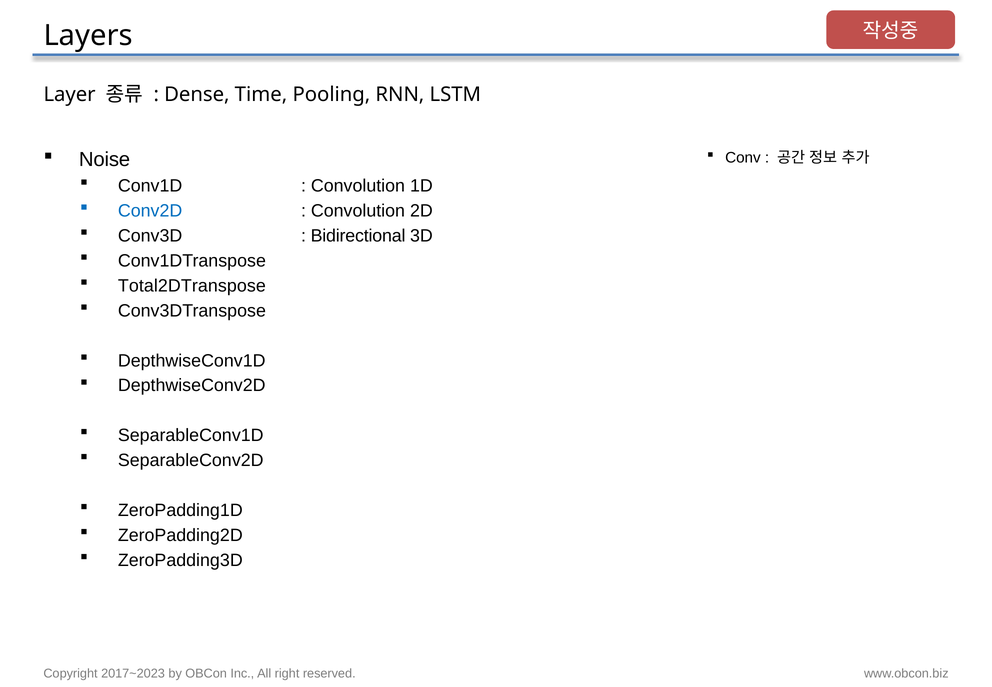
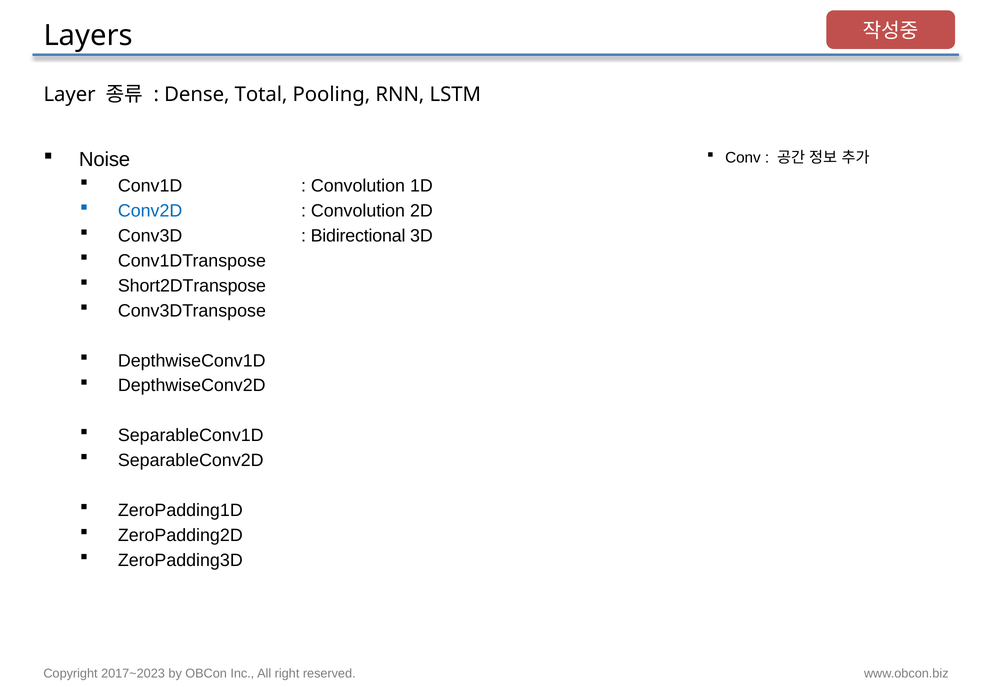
Time: Time -> Total
Total2DTranspose: Total2DTranspose -> Short2DTranspose
